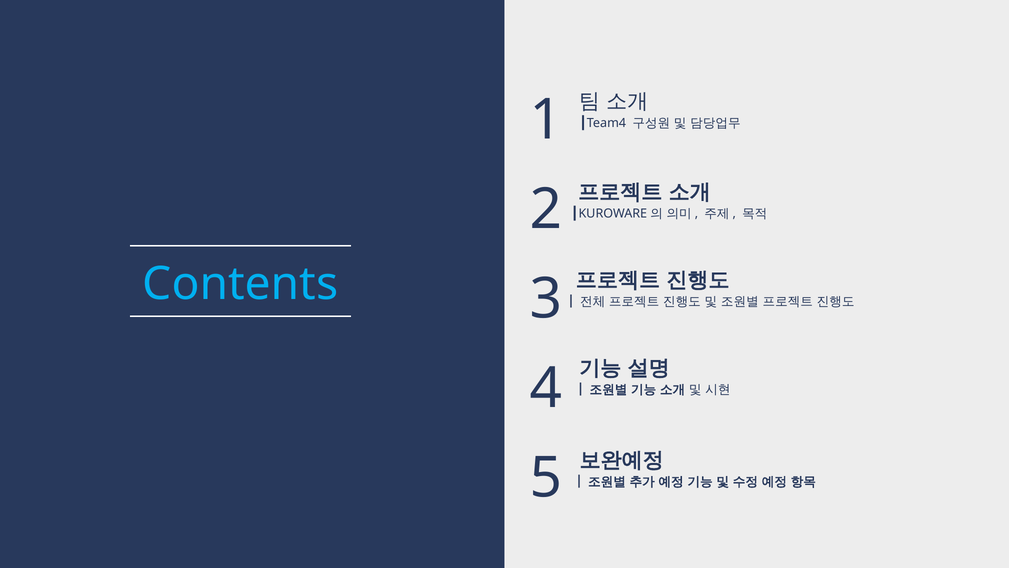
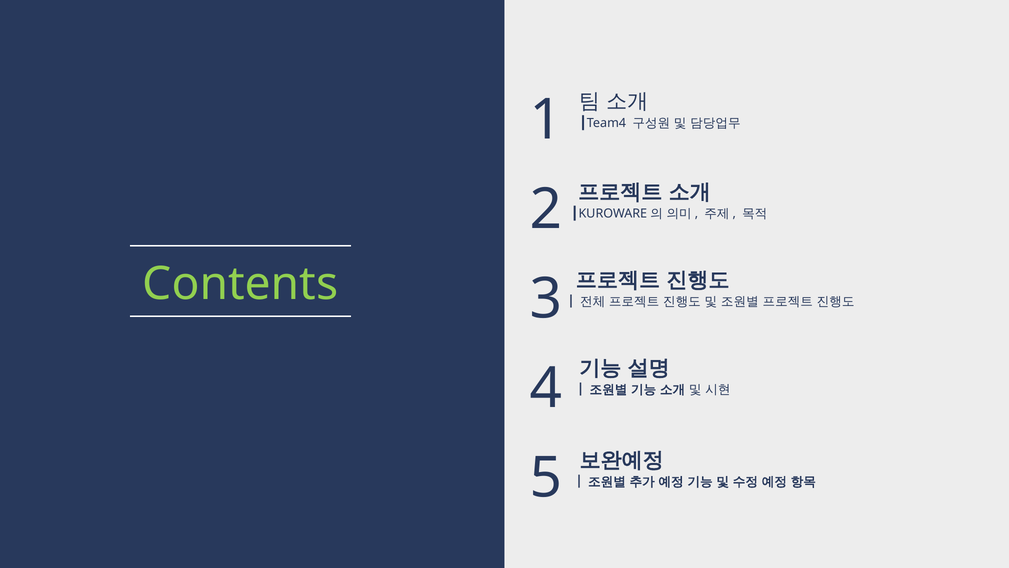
Contents colour: light blue -> light green
